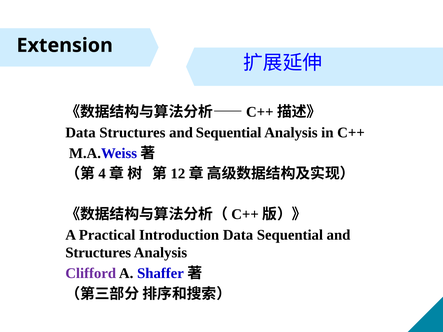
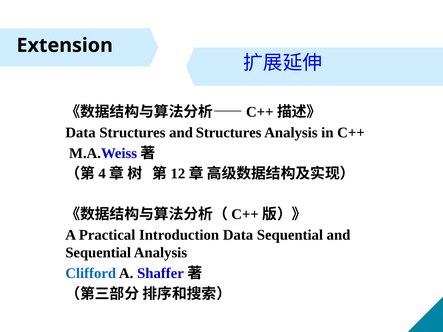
and Sequential: Sequential -> Structures
Structures at (98, 253): Structures -> Sequential
Clifford colour: purple -> blue
